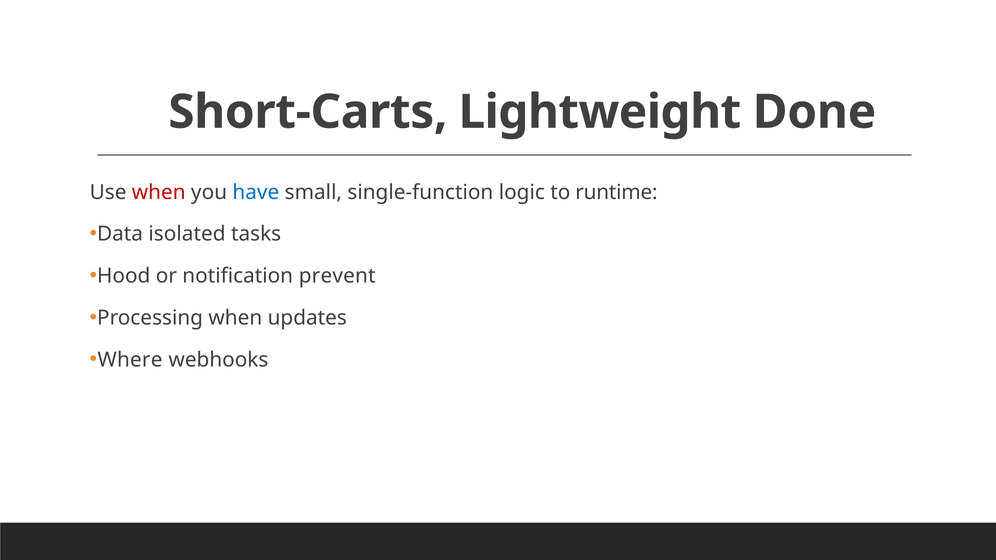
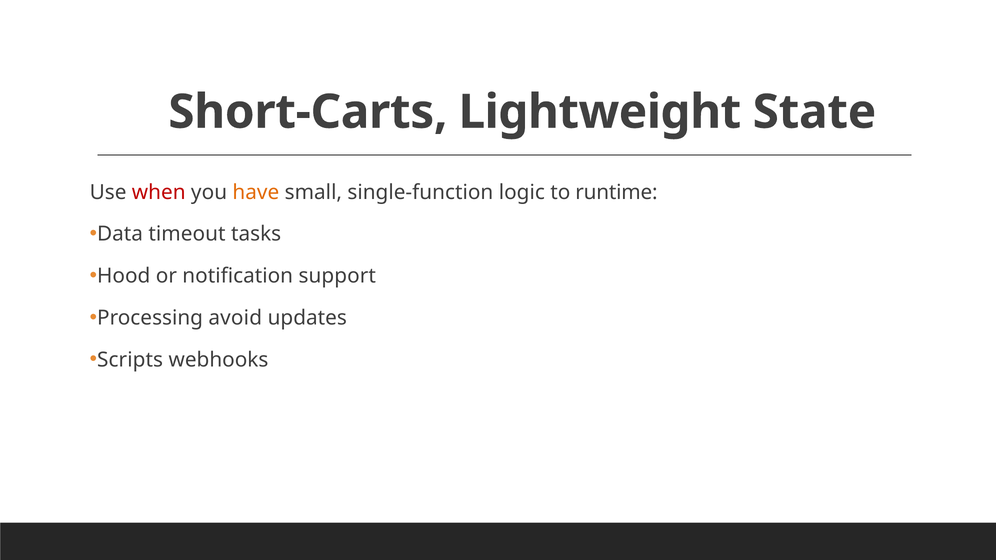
Done: Done -> State
have colour: blue -> orange
isolated: isolated -> timeout
prevent: prevent -> support
Processing when: when -> avoid
Where: Where -> Scripts
